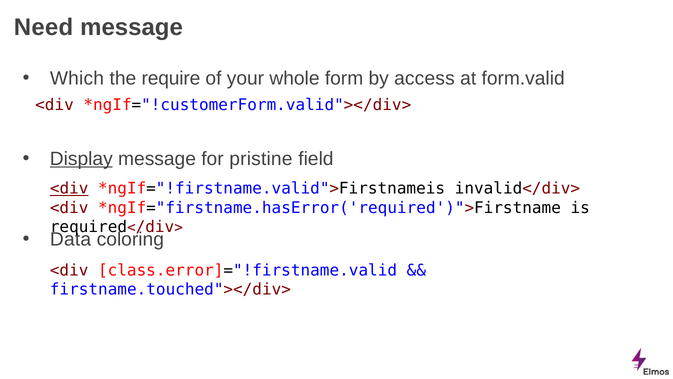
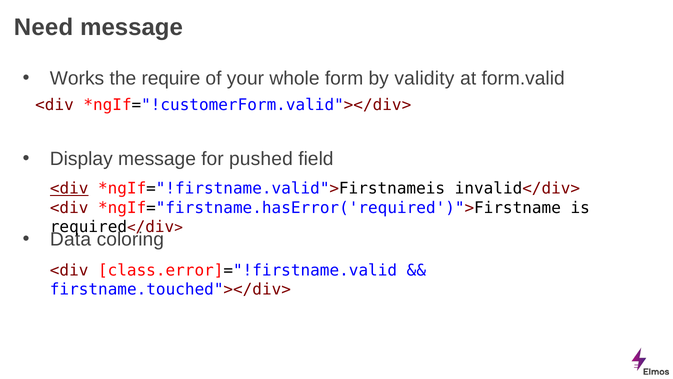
Which: Which -> Works
access: access -> validity
Display underline: present -> none
pristine: pristine -> pushed
